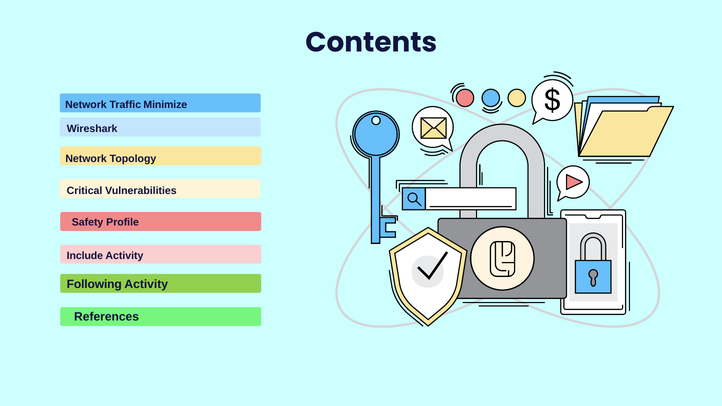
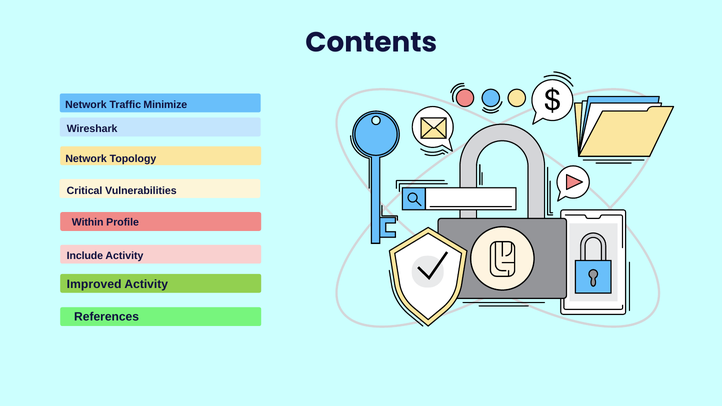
Safety: Safety -> Within
Following: Following -> Improved
